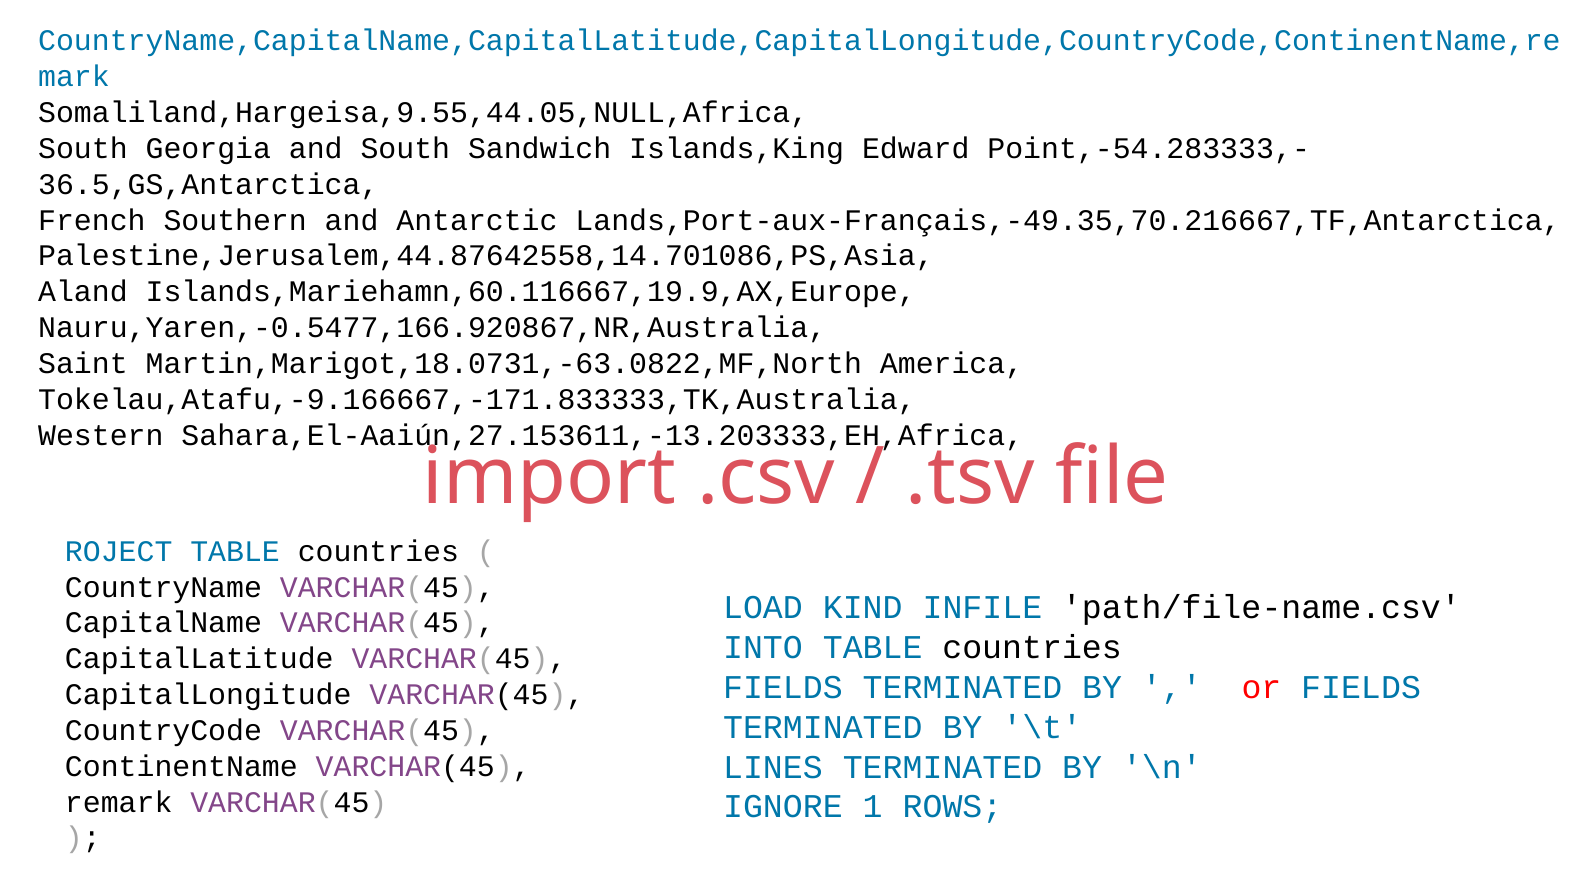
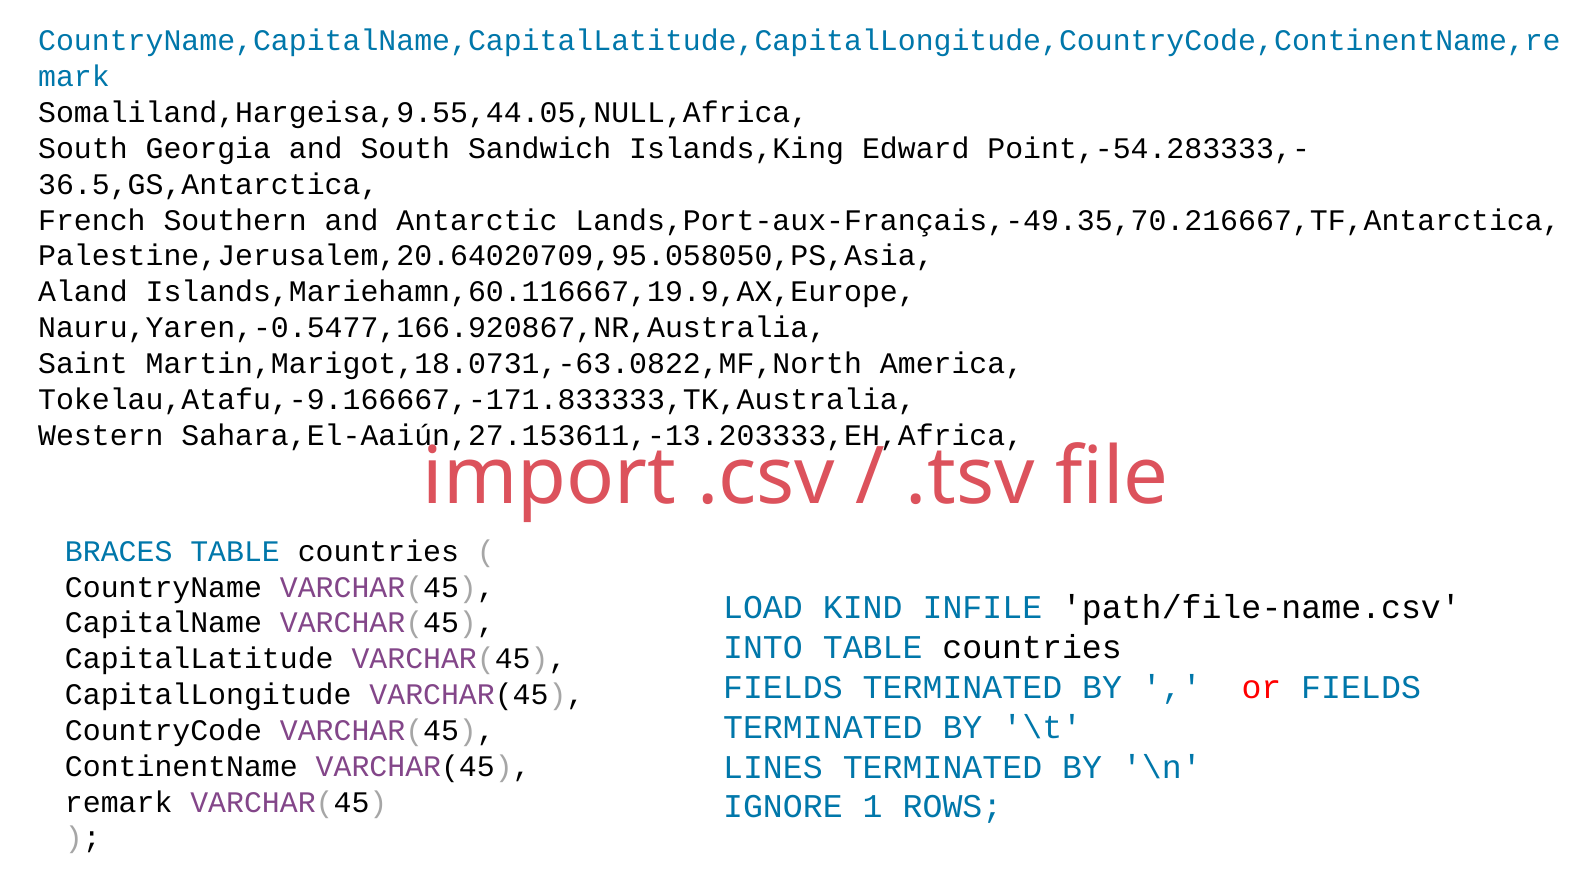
Palestine,Jerusalem,44.87642558,14.701086,PS,Asia: Palestine,Jerusalem,44.87642558,14.701086,PS,Asia -> Palestine,Jerusalem,20.64020709,95.058050,PS,Asia
ROJECT: ROJECT -> BRACES
